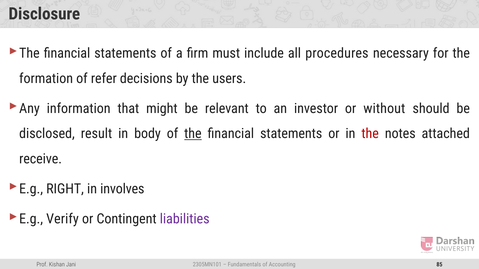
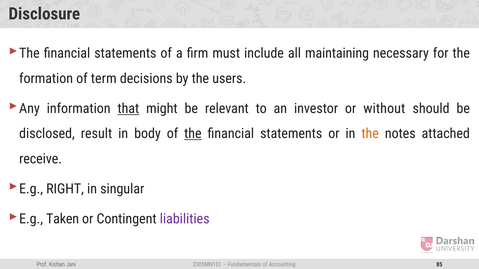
procedures: procedures -> maintaining
refer: refer -> term
that underline: none -> present
the at (370, 134) colour: red -> orange
involves: involves -> singular
Verify: Verify -> Taken
